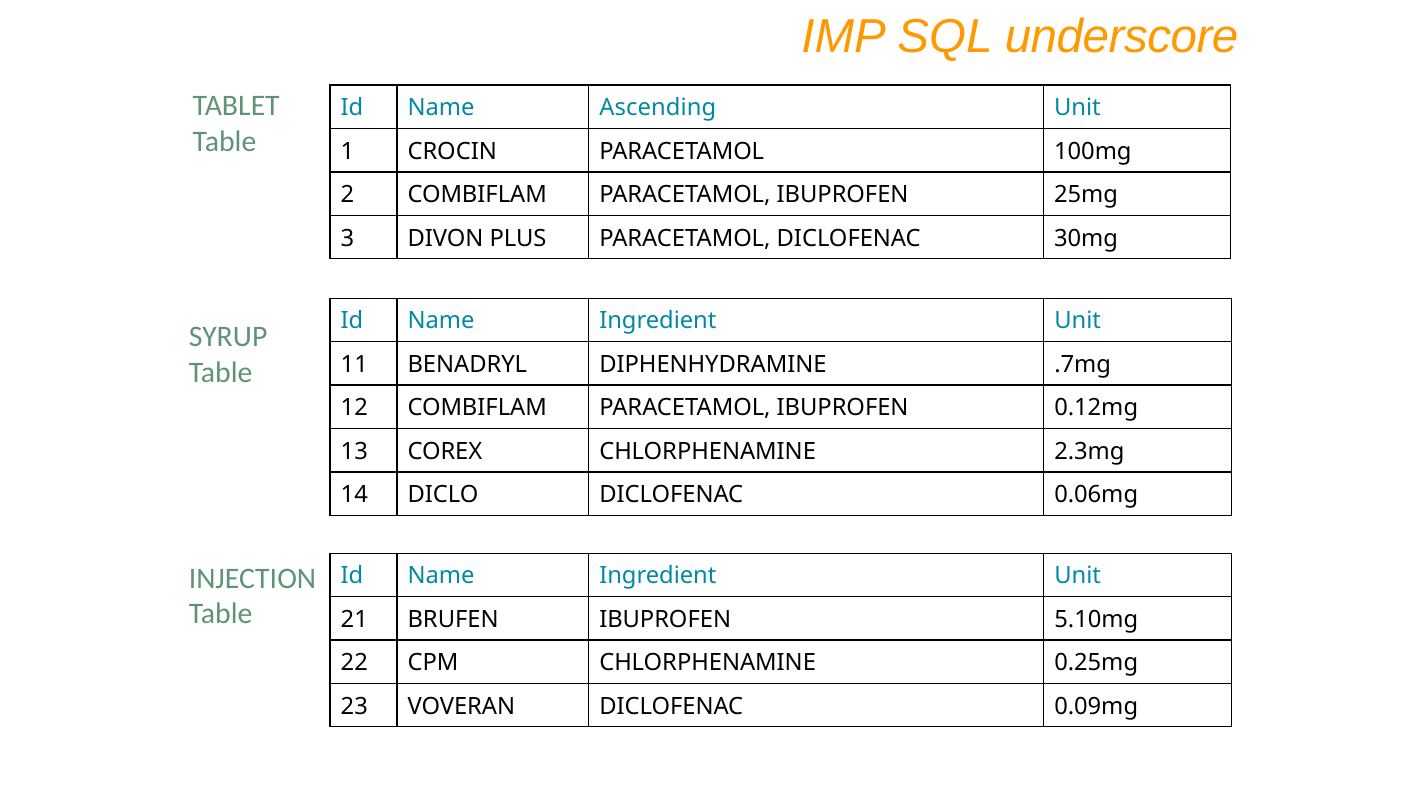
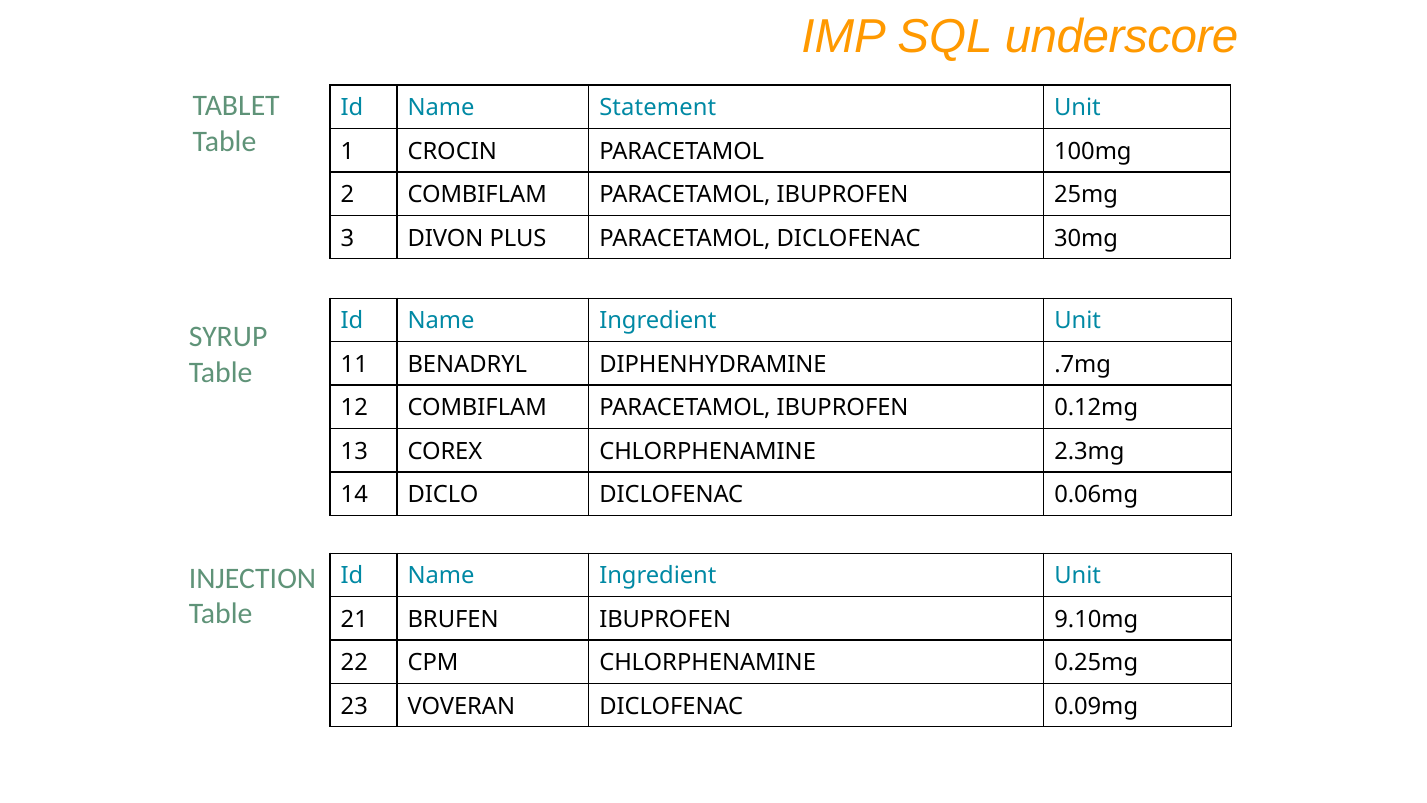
Ascending: Ascending -> Statement
5.10mg: 5.10mg -> 9.10mg
